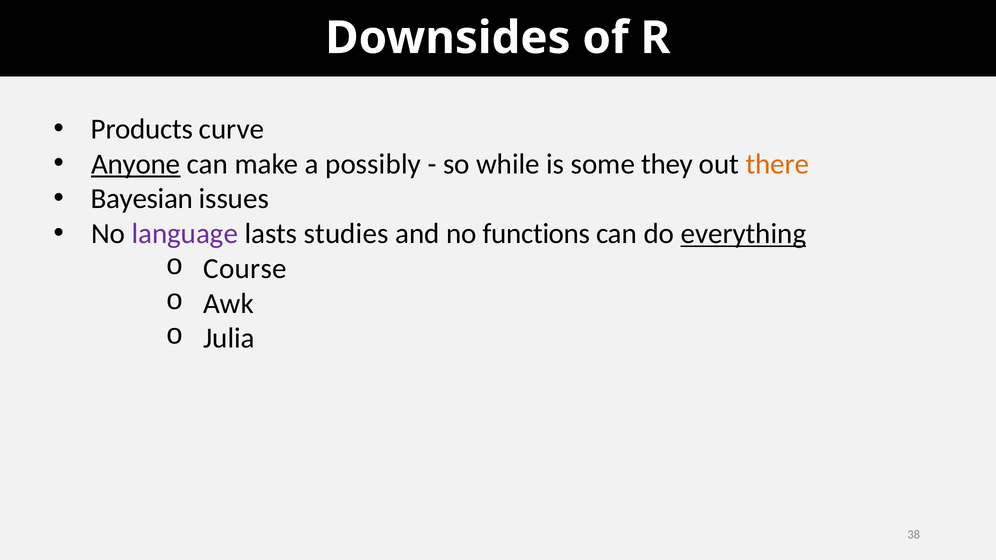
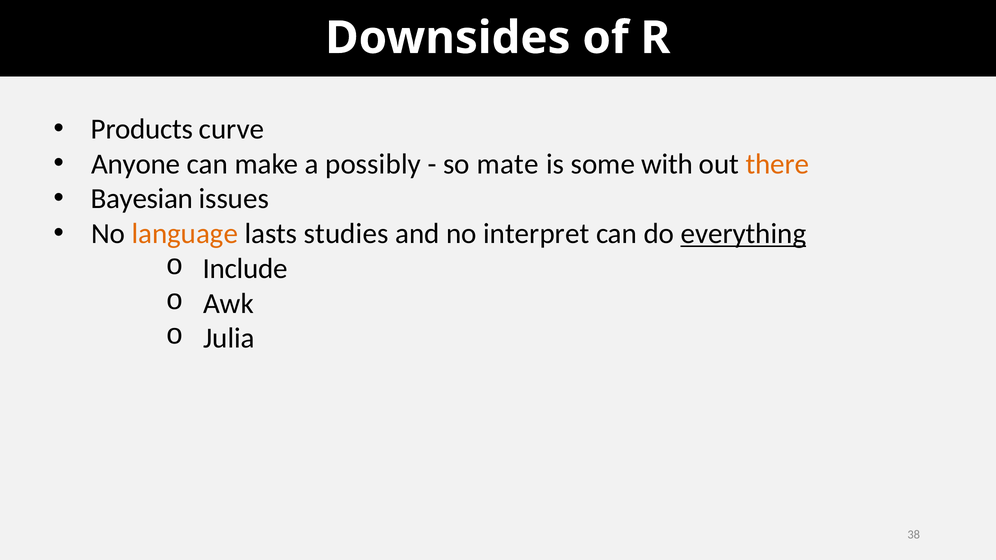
Anyone underline: present -> none
while: while -> mate
they: they -> with
language colour: purple -> orange
functions: functions -> interpret
Course: Course -> Include
